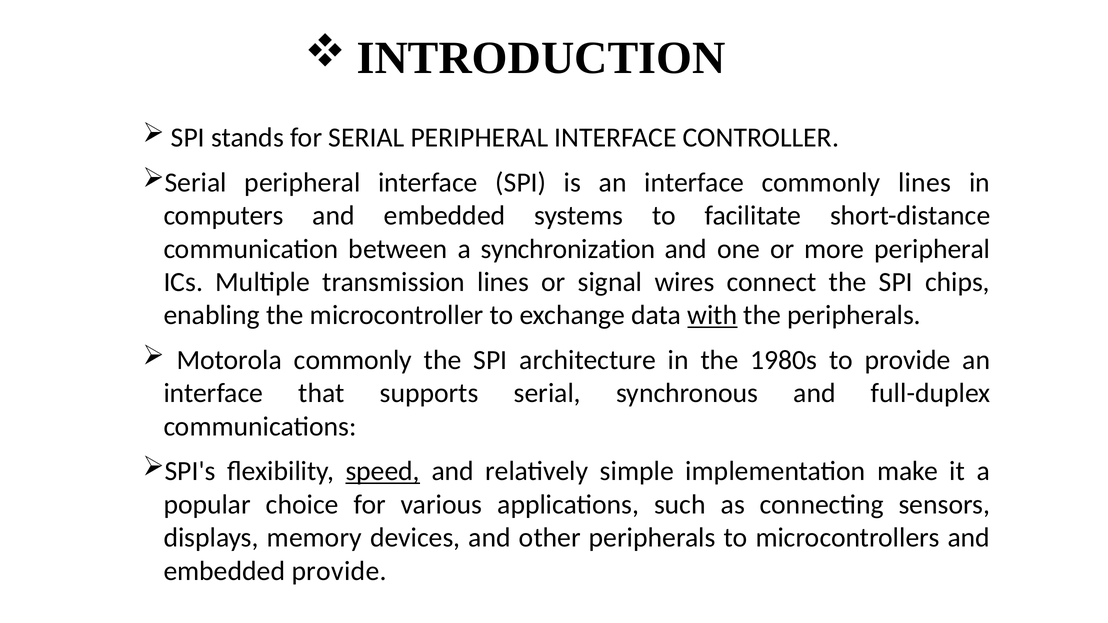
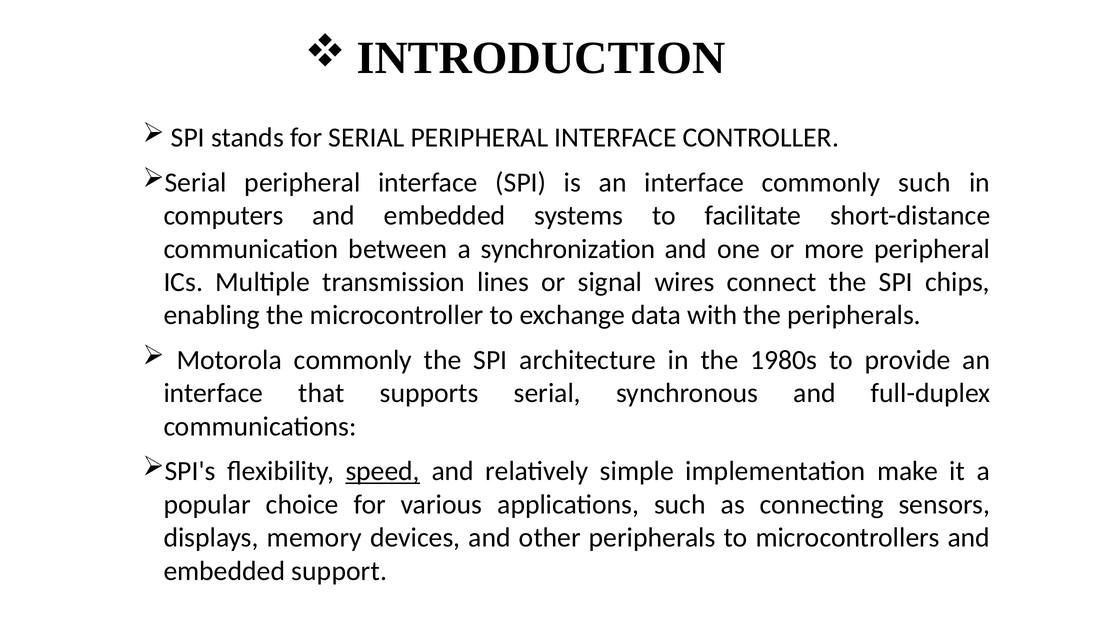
commonly lines: lines -> such
with underline: present -> none
embedded provide: provide -> support
